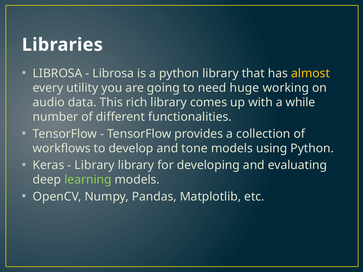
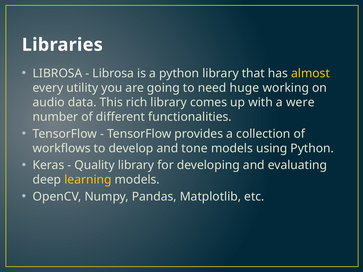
while: while -> were
Library at (95, 165): Library -> Quality
learning colour: light green -> yellow
